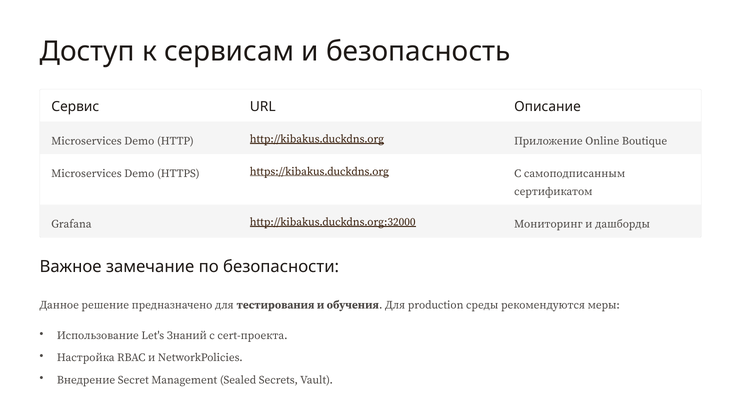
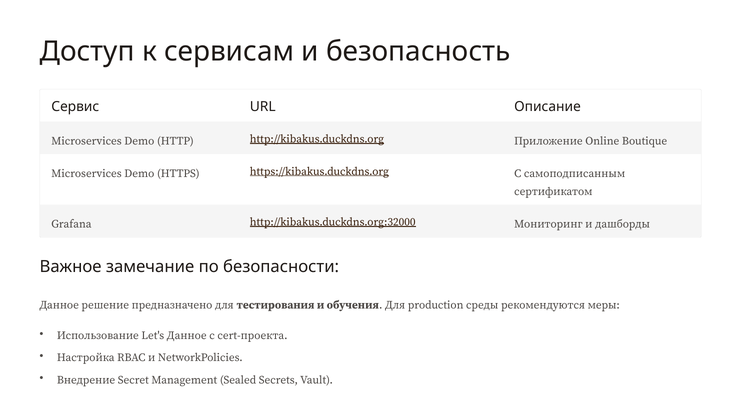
Let's Знаний: Знаний -> Данное
